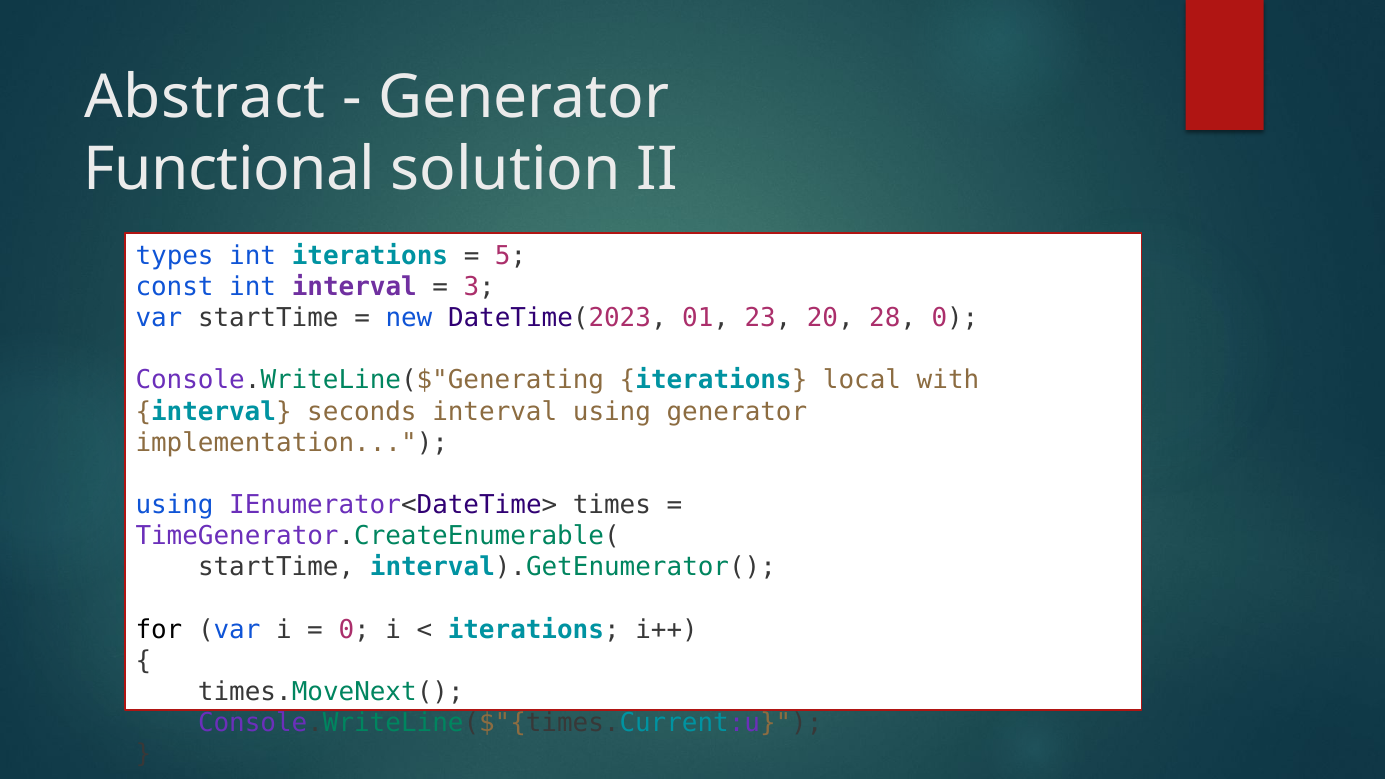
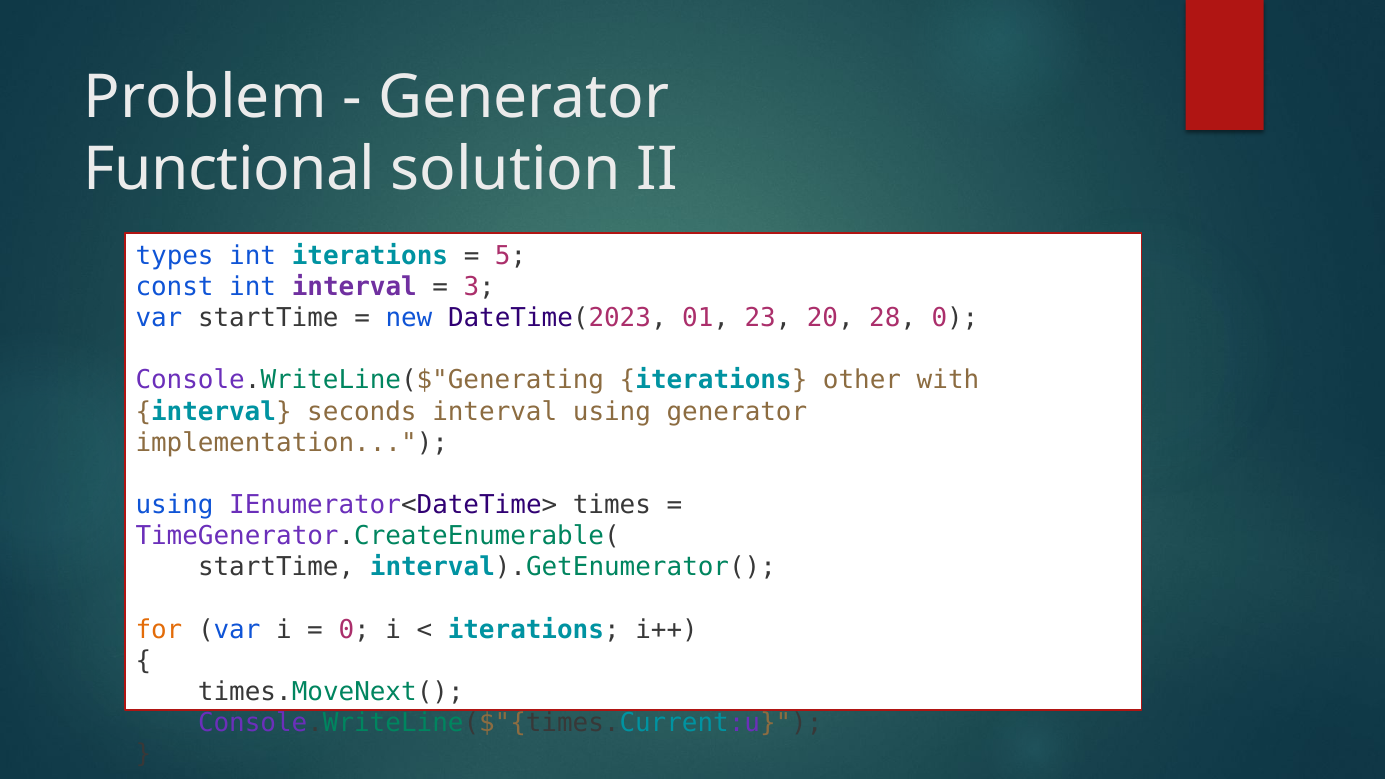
Abstract: Abstract -> Problem
local: local -> other
for colour: black -> orange
